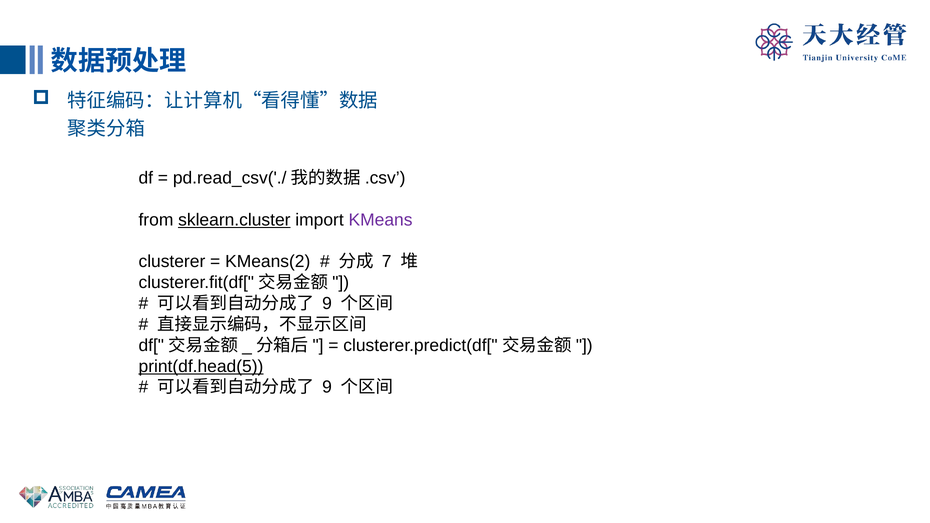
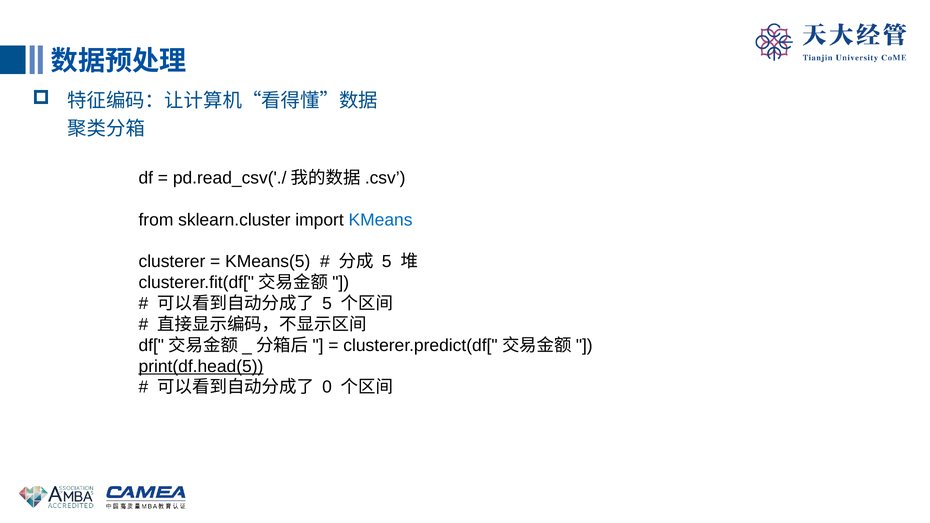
sklearn.cluster underline: present -> none
KMeans colour: purple -> blue
KMeans(2: KMeans(2 -> KMeans(5
7 at (387, 262): 7 -> 5
9 at (327, 304): 9 -> 5
9 at (327, 387): 9 -> 0
